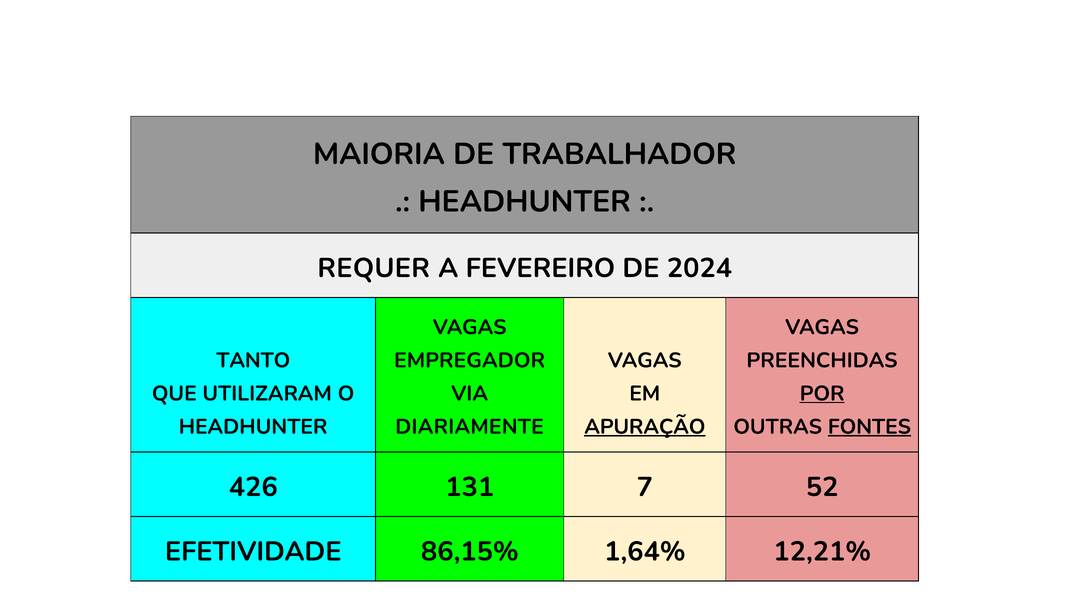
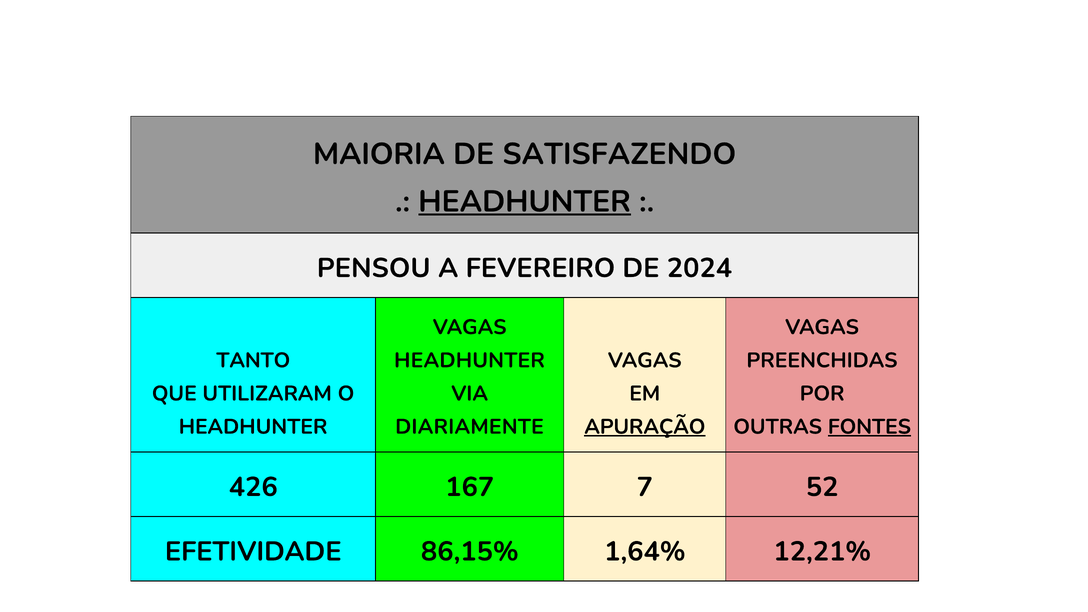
TRABALHADOR: TRABALHADOR -> SATISFAZENDO
HEADHUNTER at (525, 201) underline: none -> present
REQUER: REQUER -> PENSOU
EMPREGADOR at (470, 360): EMPREGADOR -> HEADHUNTER
POR underline: present -> none
131: 131 -> 167
